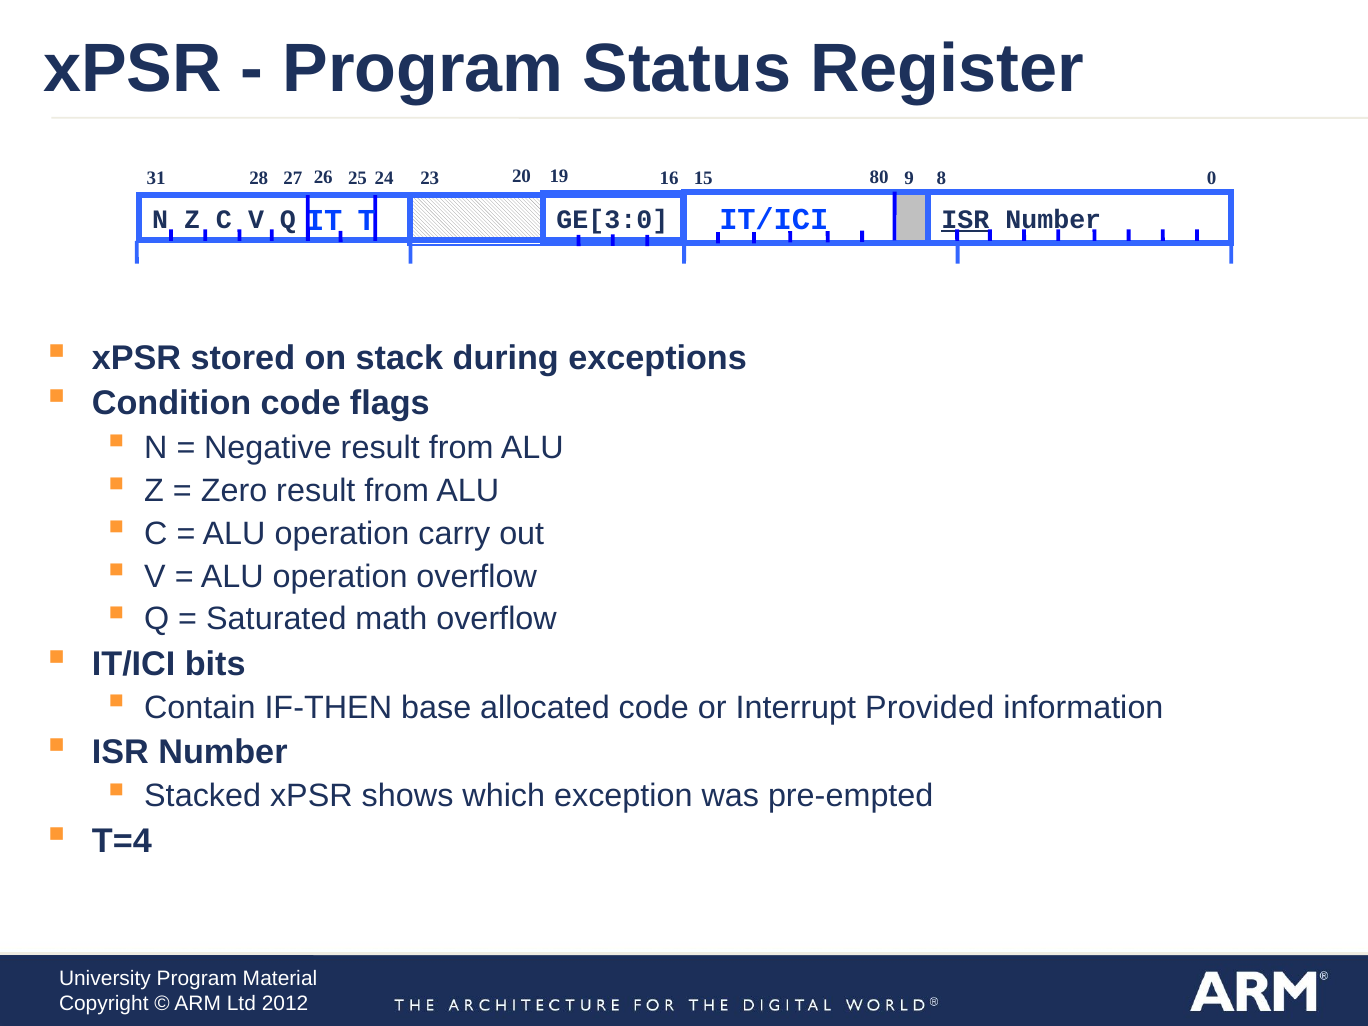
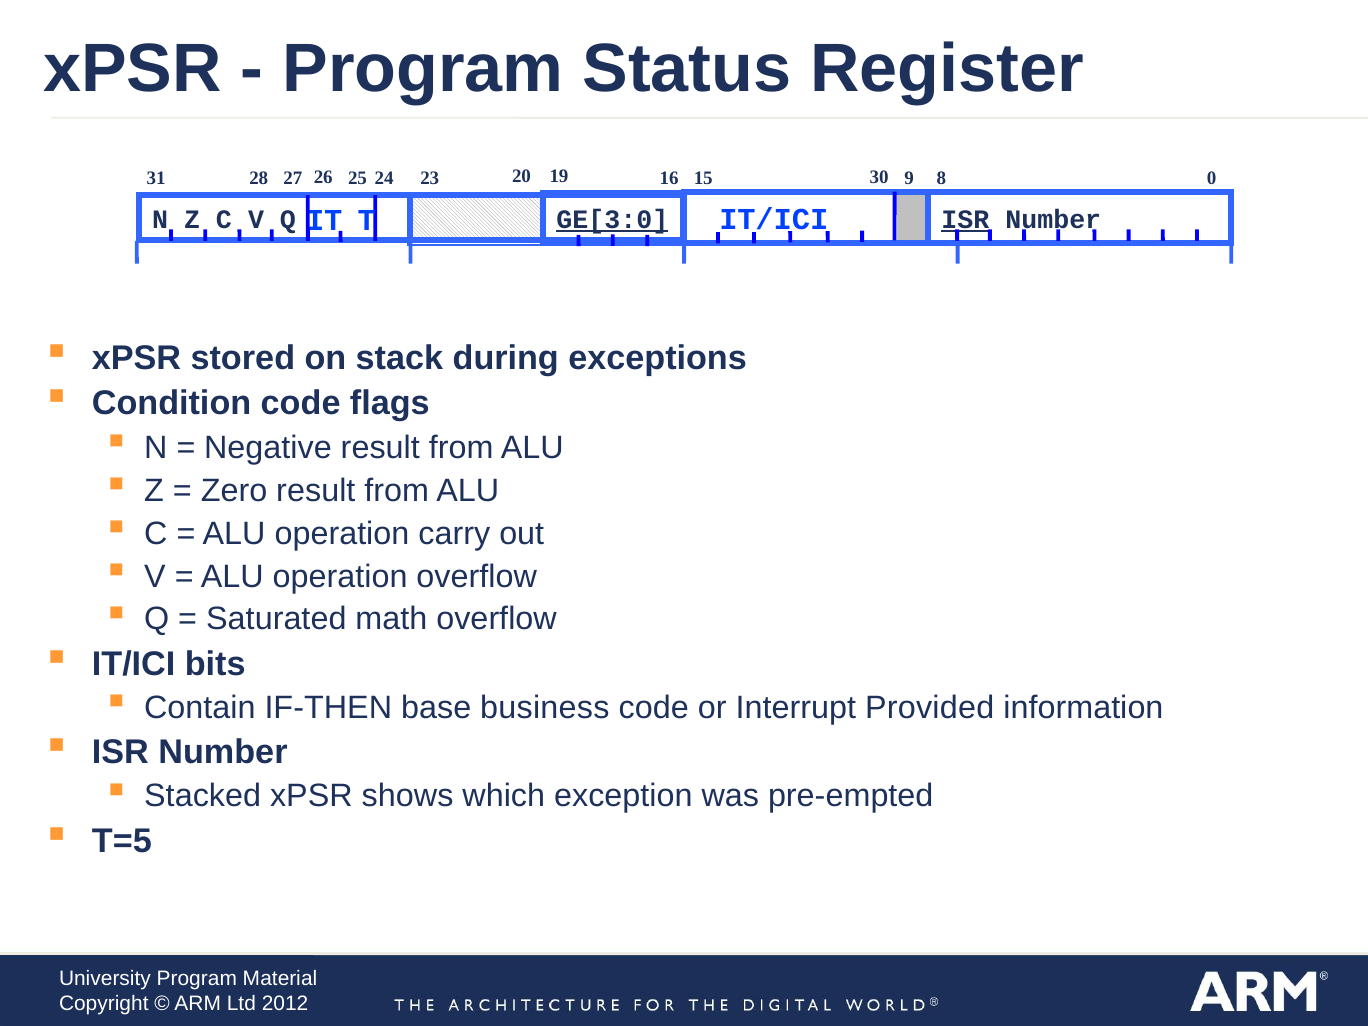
80: 80 -> 30
GE[3:0 underline: none -> present
allocated: allocated -> business
T=4: T=4 -> T=5
